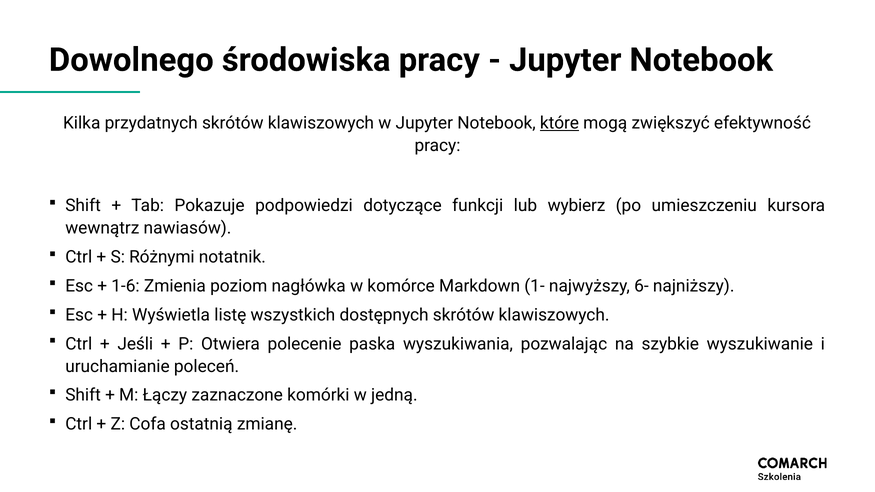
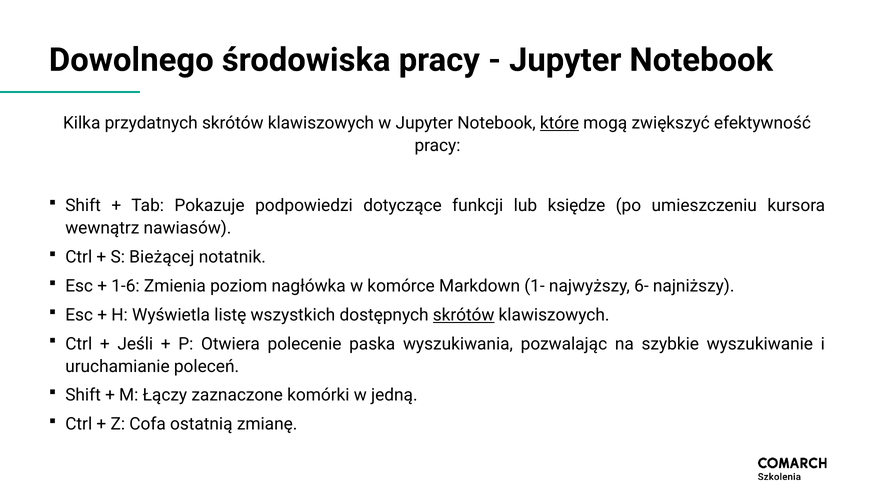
wybierz: wybierz -> księdze
Różnymi: Różnymi -> Bieżącej
skrótów at (464, 315) underline: none -> present
